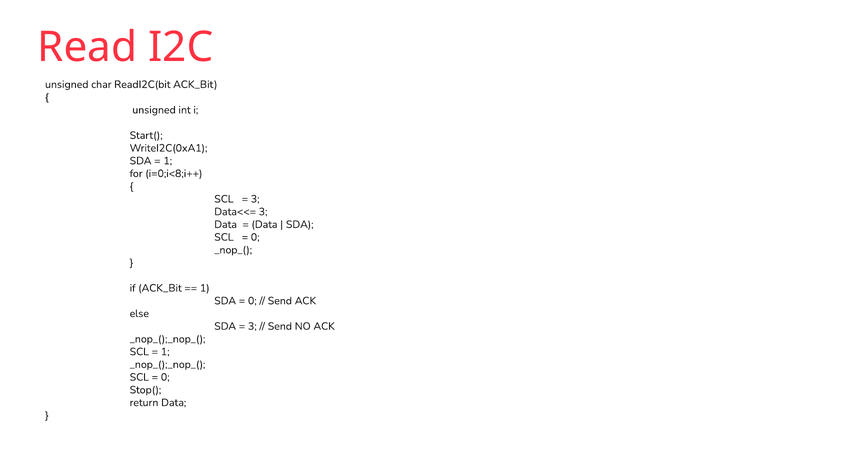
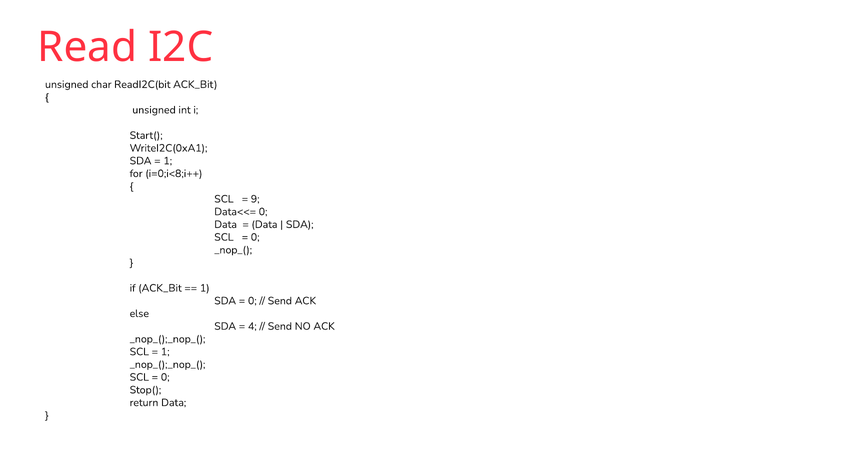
3 at (255, 199): 3 -> 9
Data<<= 3: 3 -> 0
3 at (252, 326): 3 -> 4
